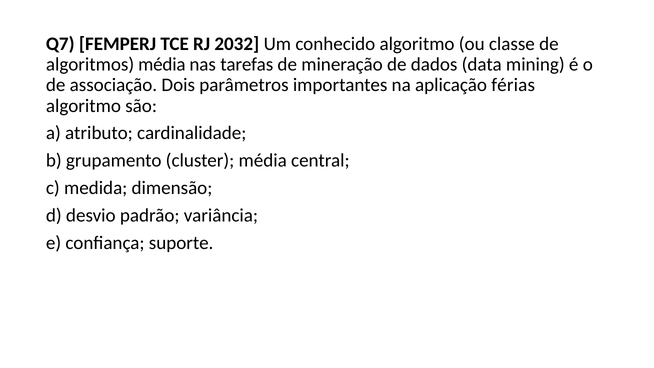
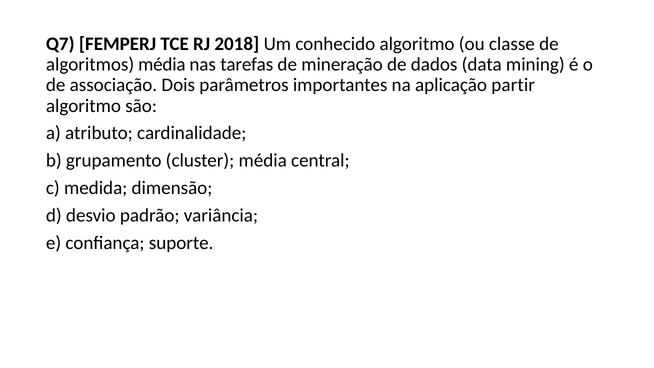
2032: 2032 -> 2018
férias: férias -> partir
